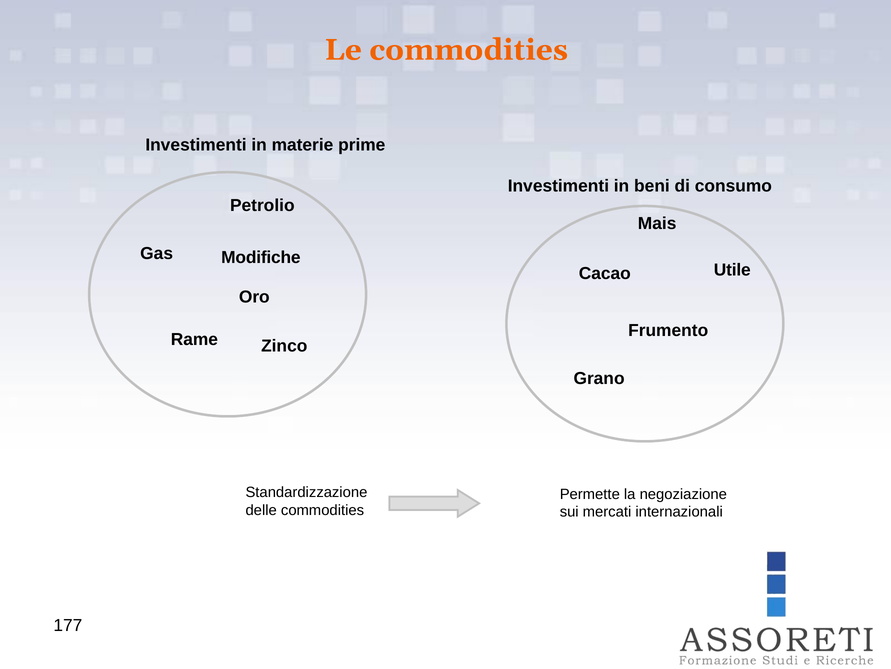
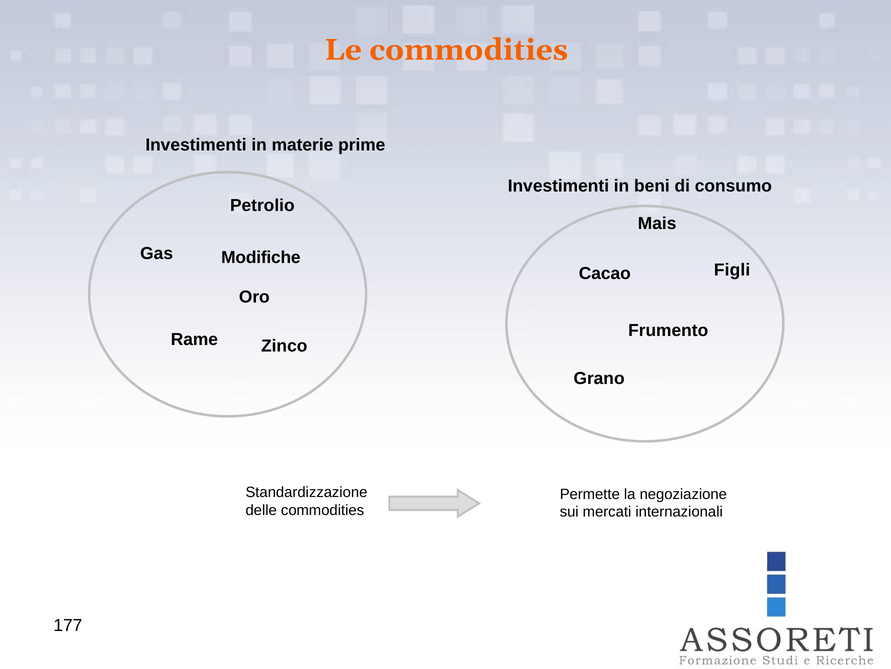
Utile: Utile -> Figli
